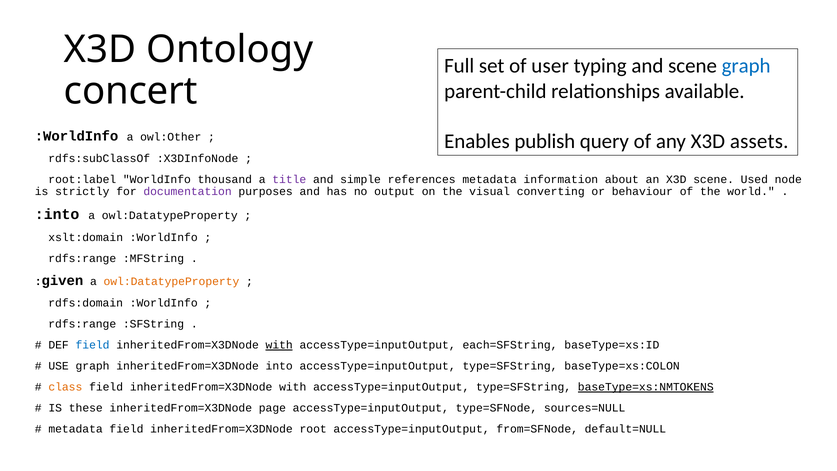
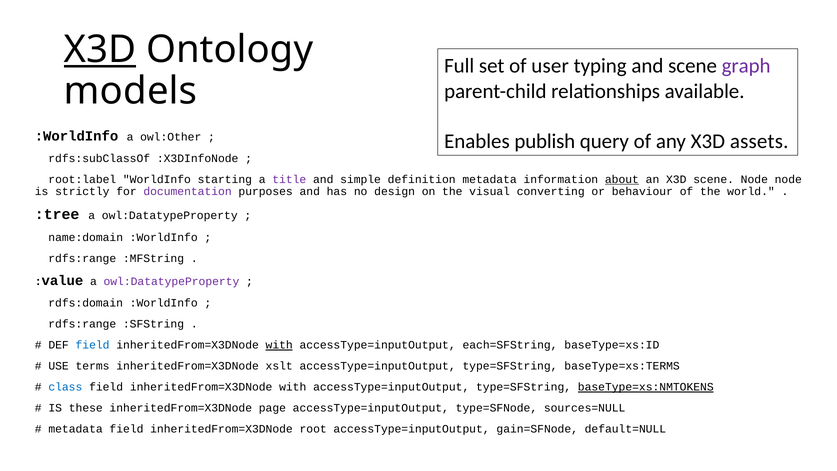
X3D at (100, 50) underline: none -> present
graph at (746, 66) colour: blue -> purple
concert: concert -> models
thousand: thousand -> starting
references: references -> definition
about underline: none -> present
scene Used: Used -> Node
output: output -> design
:into: :into -> :tree
xslt:domain: xslt:domain -> name:domain
given: given -> value
owl:DatatypeProperty at (171, 281) colour: orange -> purple
USE graph: graph -> terms
into: into -> xslt
baseType=xs:COLON: baseType=xs:COLON -> baseType=xs:TERMS
class colour: orange -> blue
from=SFNode: from=SFNode -> gain=SFNode
